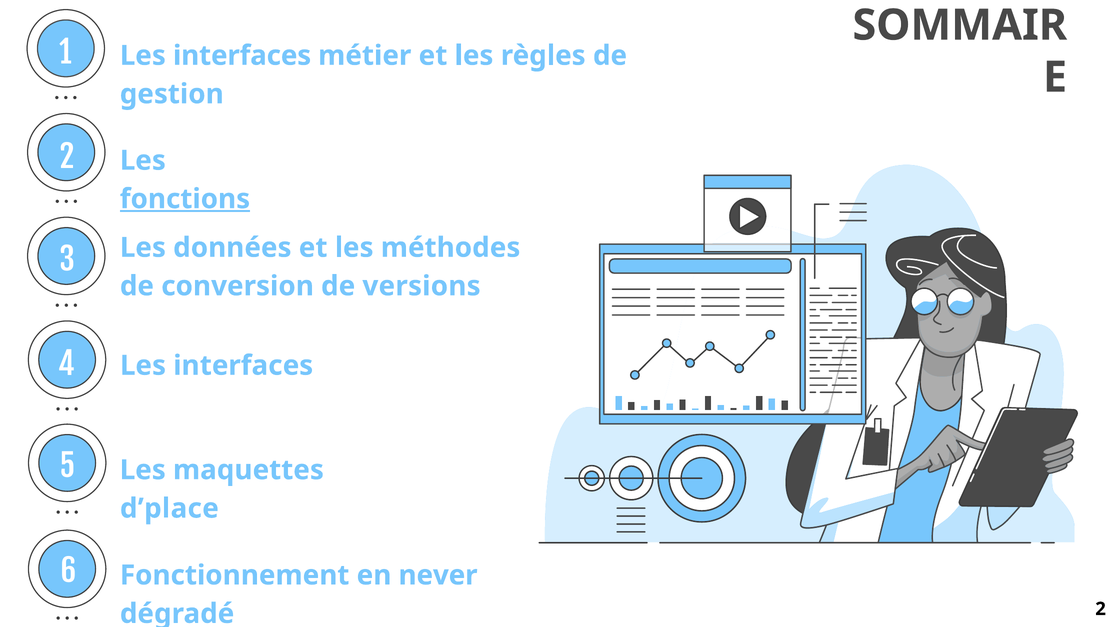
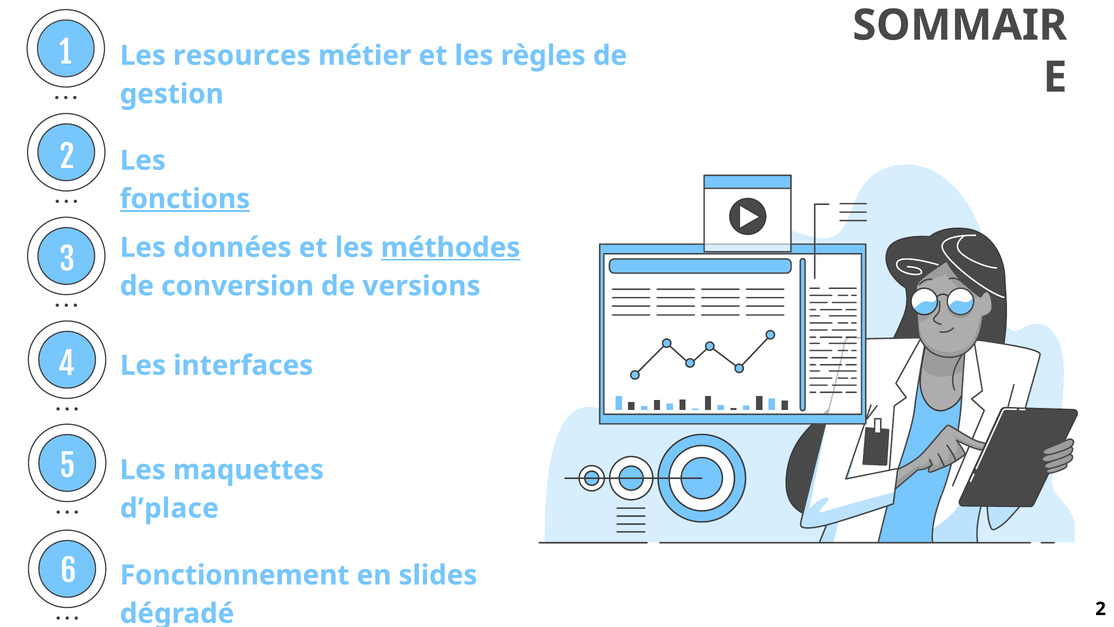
interfaces at (242, 56): interfaces -> resources
méthodes underline: none -> present
never: never -> slides
